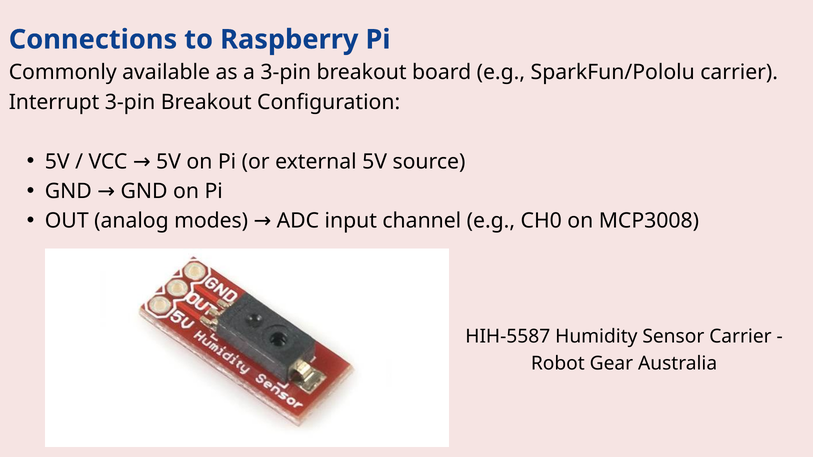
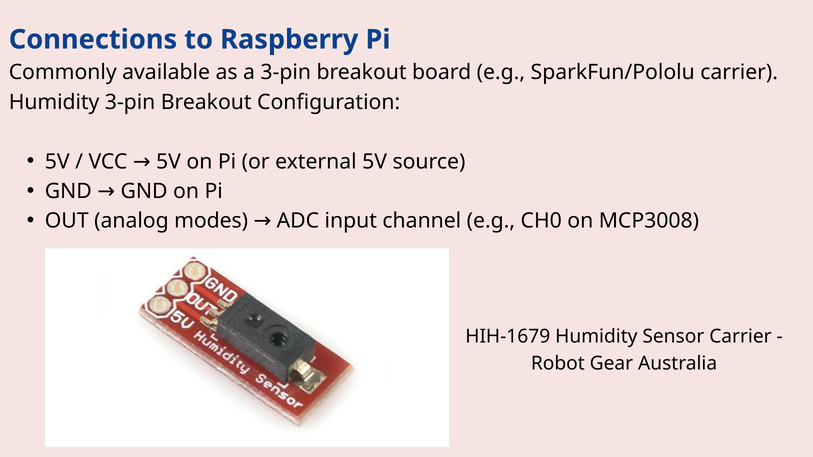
Interrupt at (54, 102): Interrupt -> Humidity
HIH-5587: HIH-5587 -> HIH-1679
